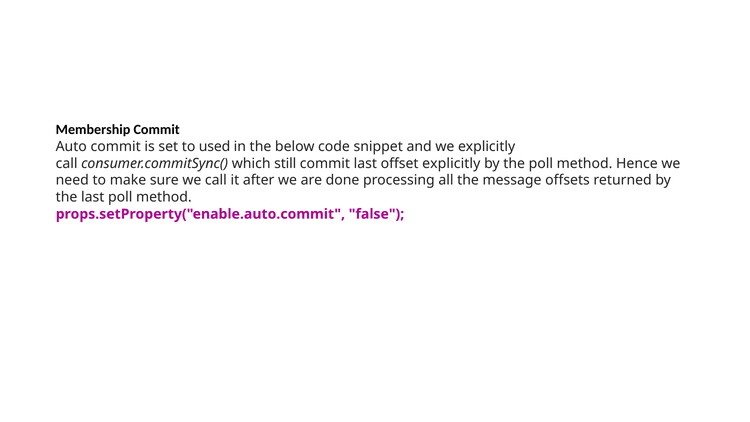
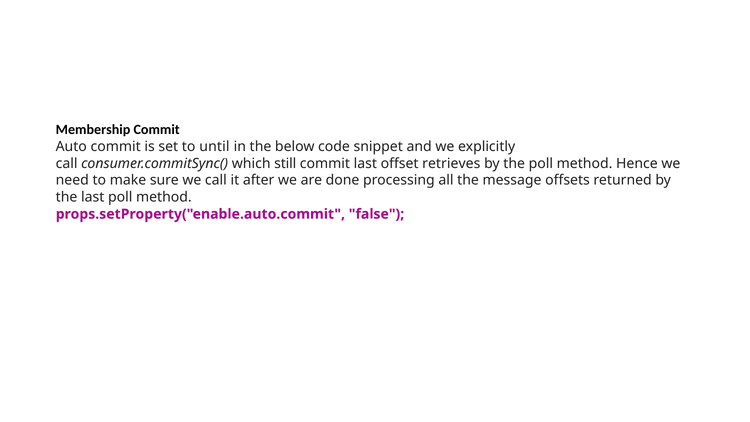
used: used -> until
offset explicitly: explicitly -> retrieves
